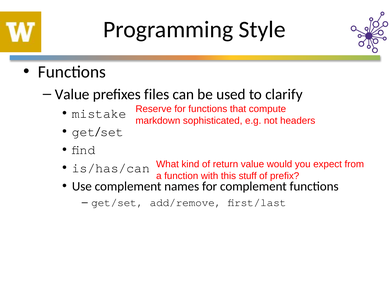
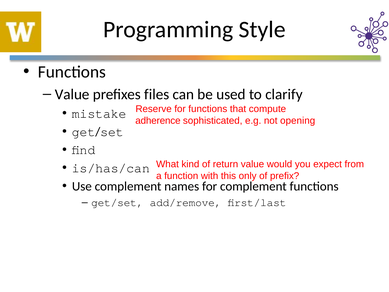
markdown: markdown -> adherence
headers: headers -> opening
stuff: stuff -> only
